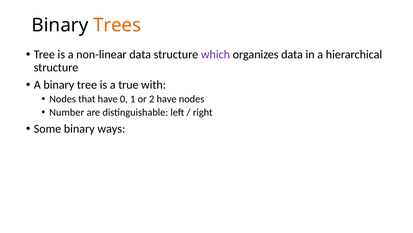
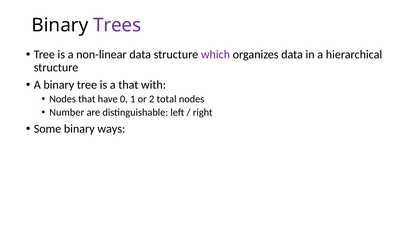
Trees colour: orange -> purple
a true: true -> that
2 have: have -> total
